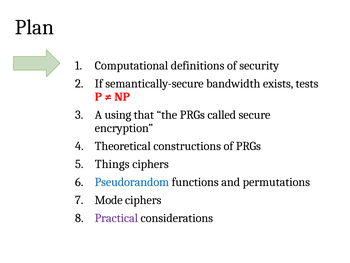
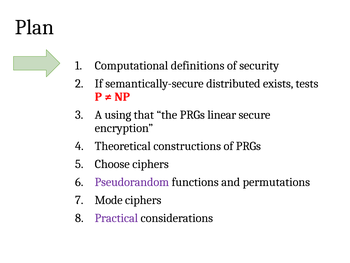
bandwidth: bandwidth -> distributed
called: called -> linear
Things: Things -> Choose
Pseudorandom colour: blue -> purple
